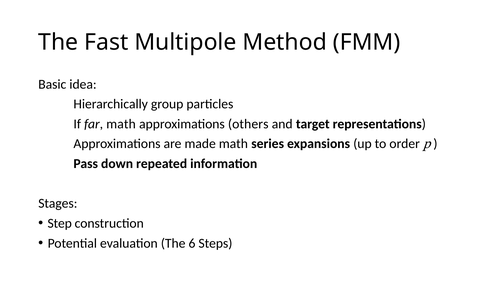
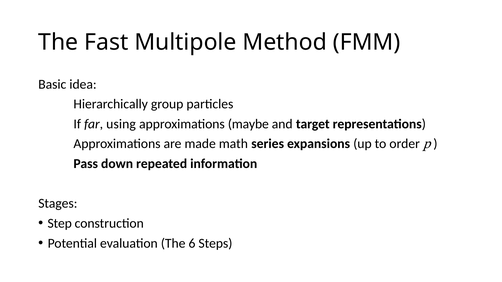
far math: math -> using
others: others -> maybe
